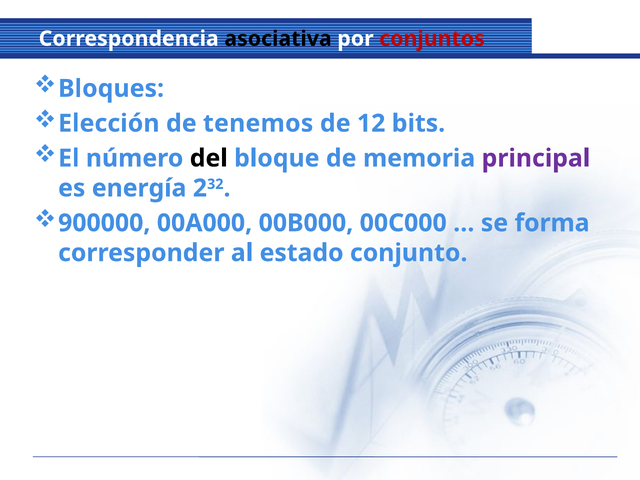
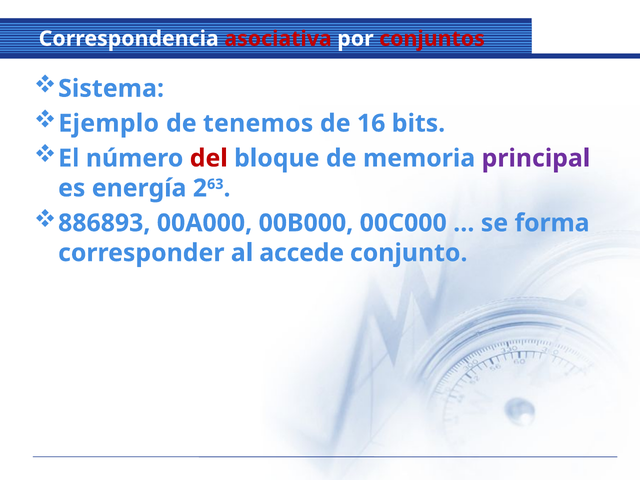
asociativa colour: black -> red
Bloques: Bloques -> Sistema
Elección: Elección -> Ejemplo
12: 12 -> 16
del colour: black -> red
32: 32 -> 63
900000: 900000 -> 886893
estado: estado -> accede
